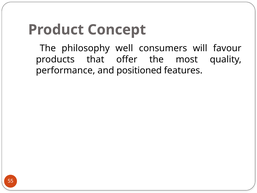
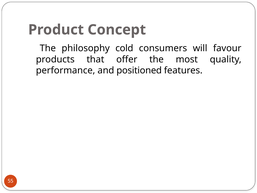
well: well -> cold
